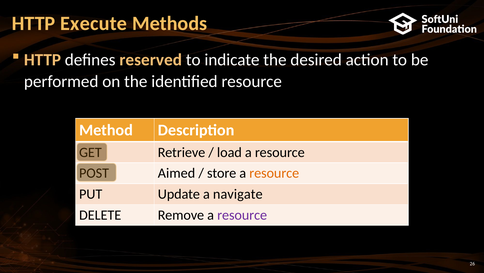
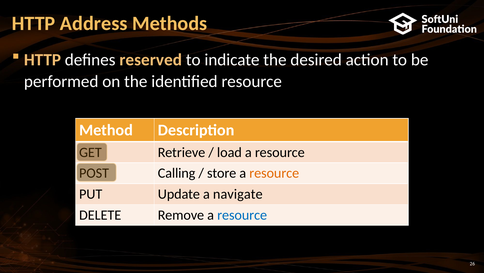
Execute: Execute -> Address
Aimed: Aimed -> Calling
resource at (242, 215) colour: purple -> blue
